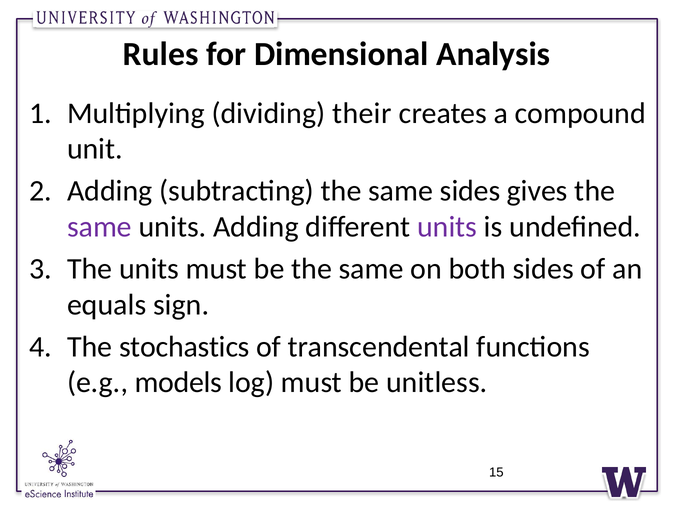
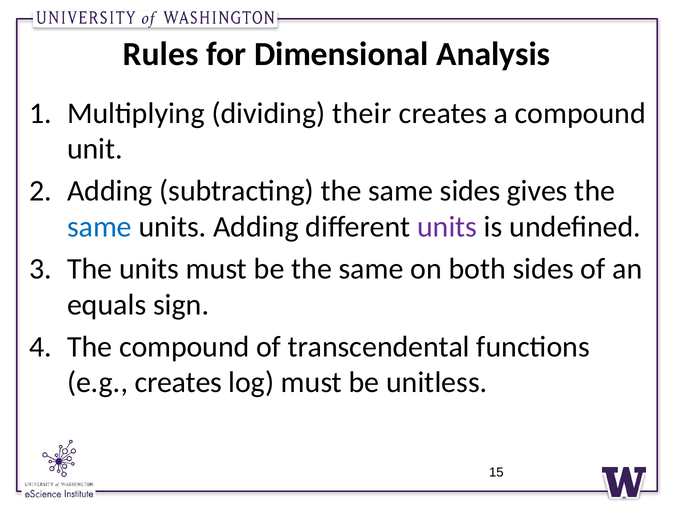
same at (99, 227) colour: purple -> blue
The stochastics: stochastics -> compound
e.g models: models -> creates
